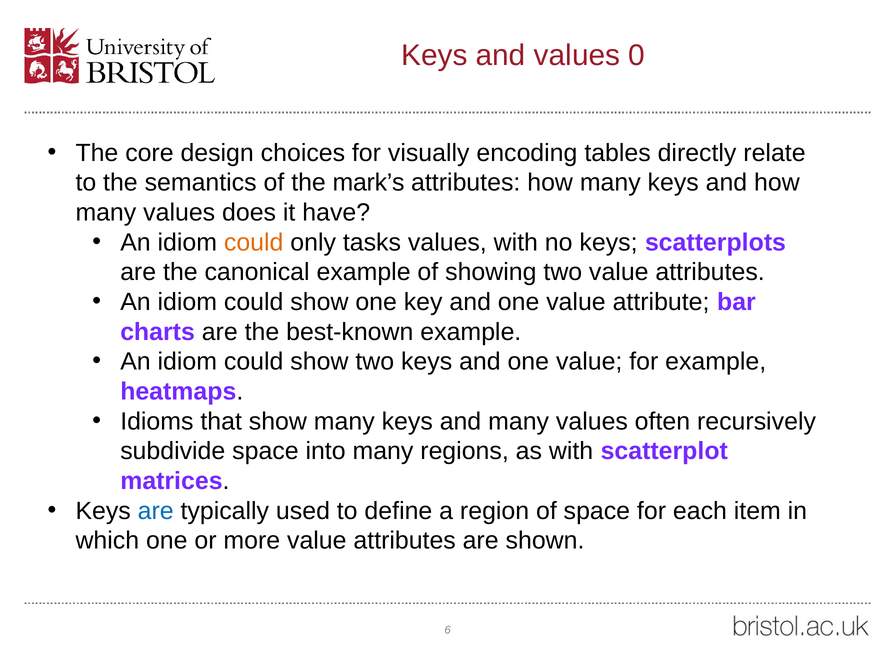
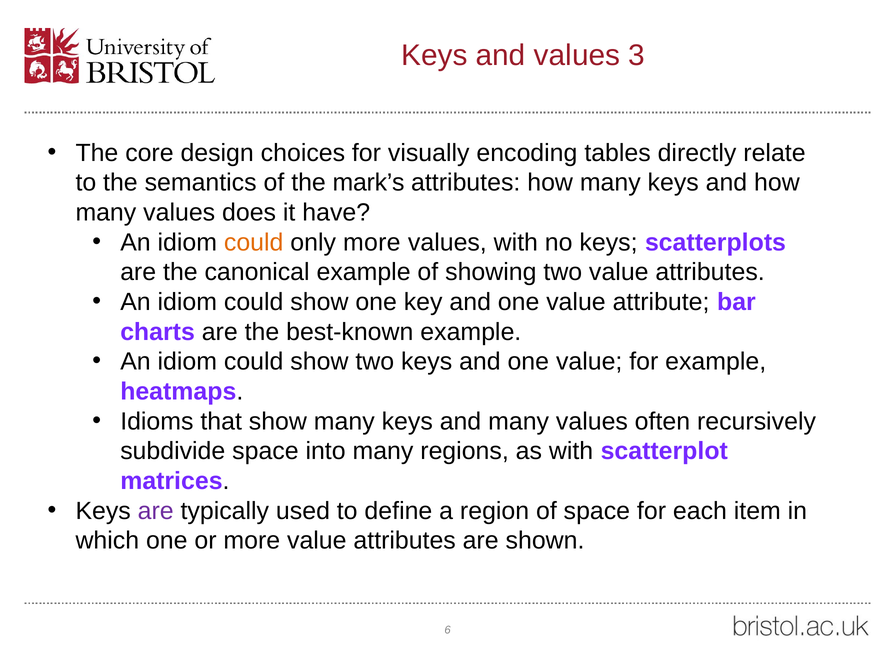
0: 0 -> 3
only tasks: tasks -> more
are at (156, 511) colour: blue -> purple
